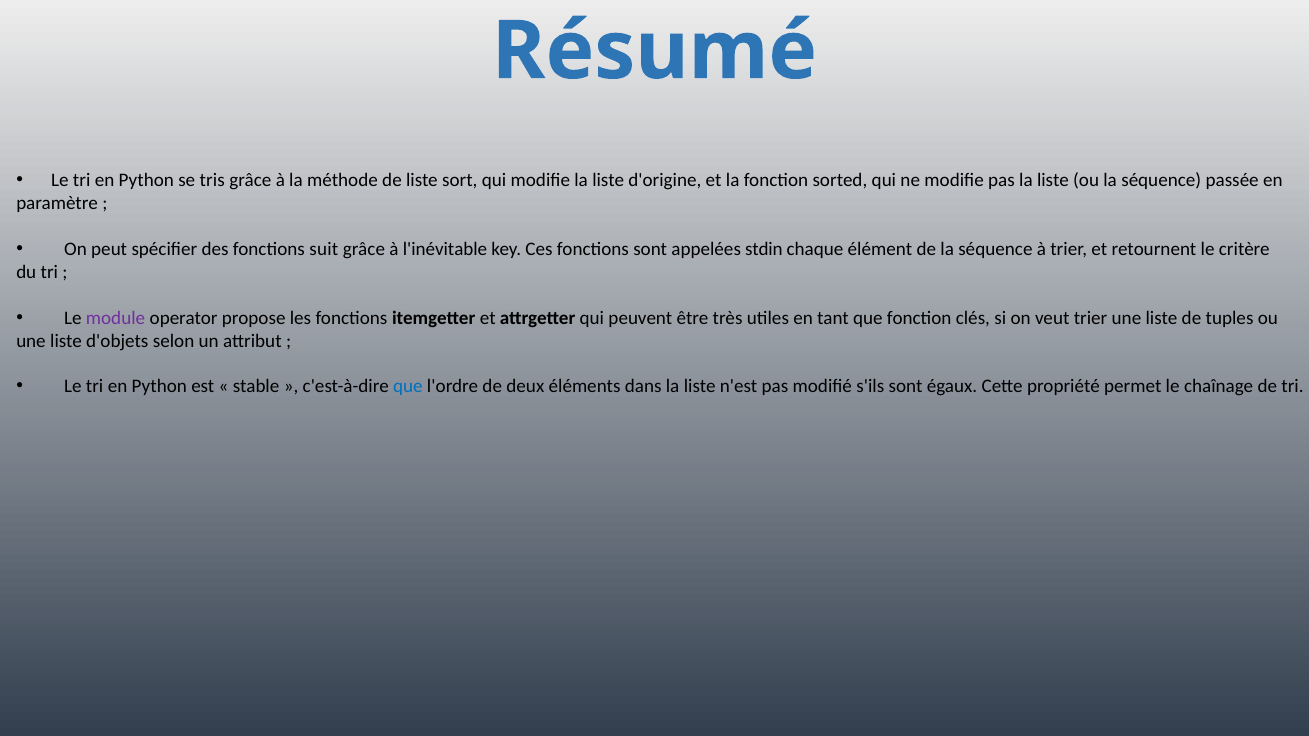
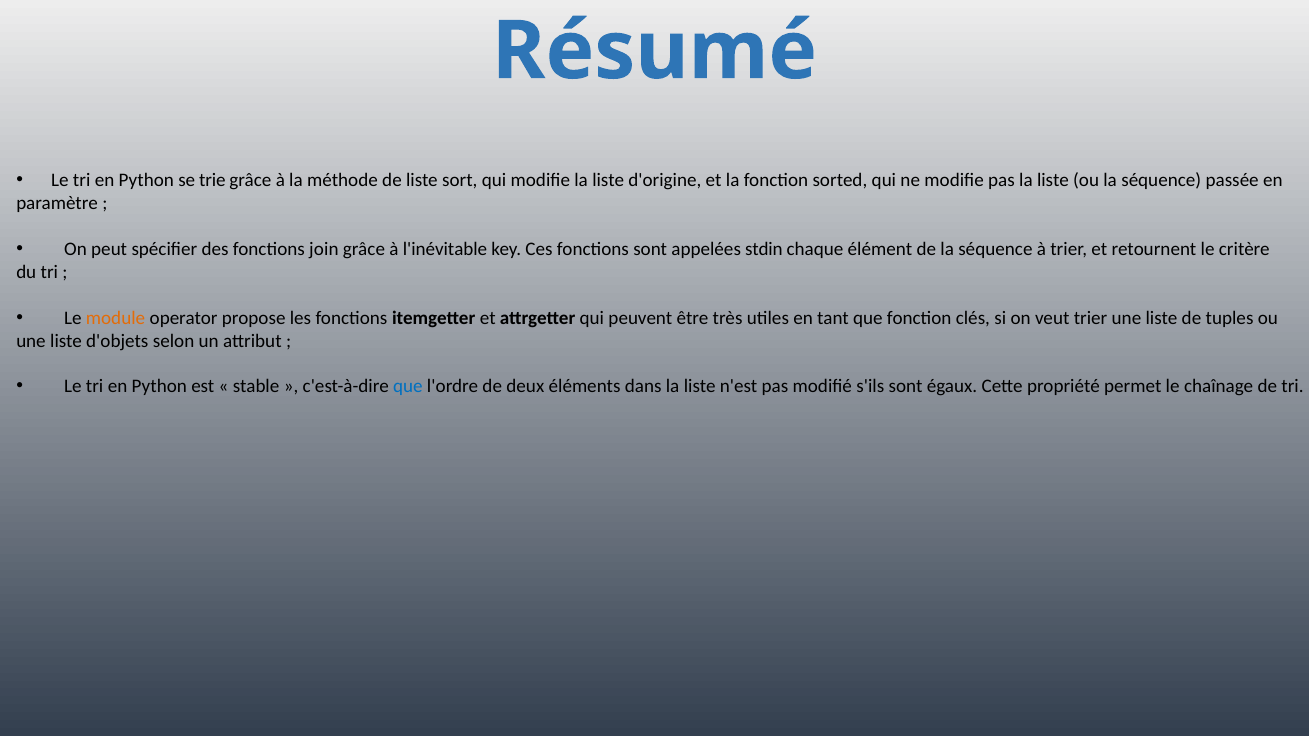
tris: tris -> trie
suit: suit -> join
module colour: purple -> orange
